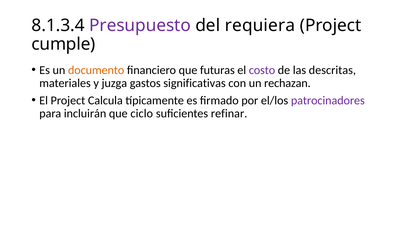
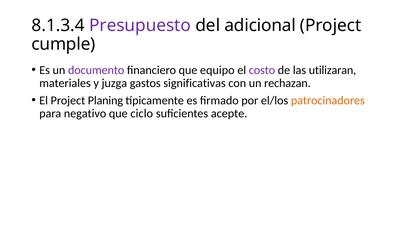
requiera: requiera -> adicional
documento colour: orange -> purple
futuras: futuras -> equipo
descritas: descritas -> utilizaran
Calcula: Calcula -> Planing
patrocinadores colour: purple -> orange
incluirán: incluirán -> negativo
refinar: refinar -> acepte
